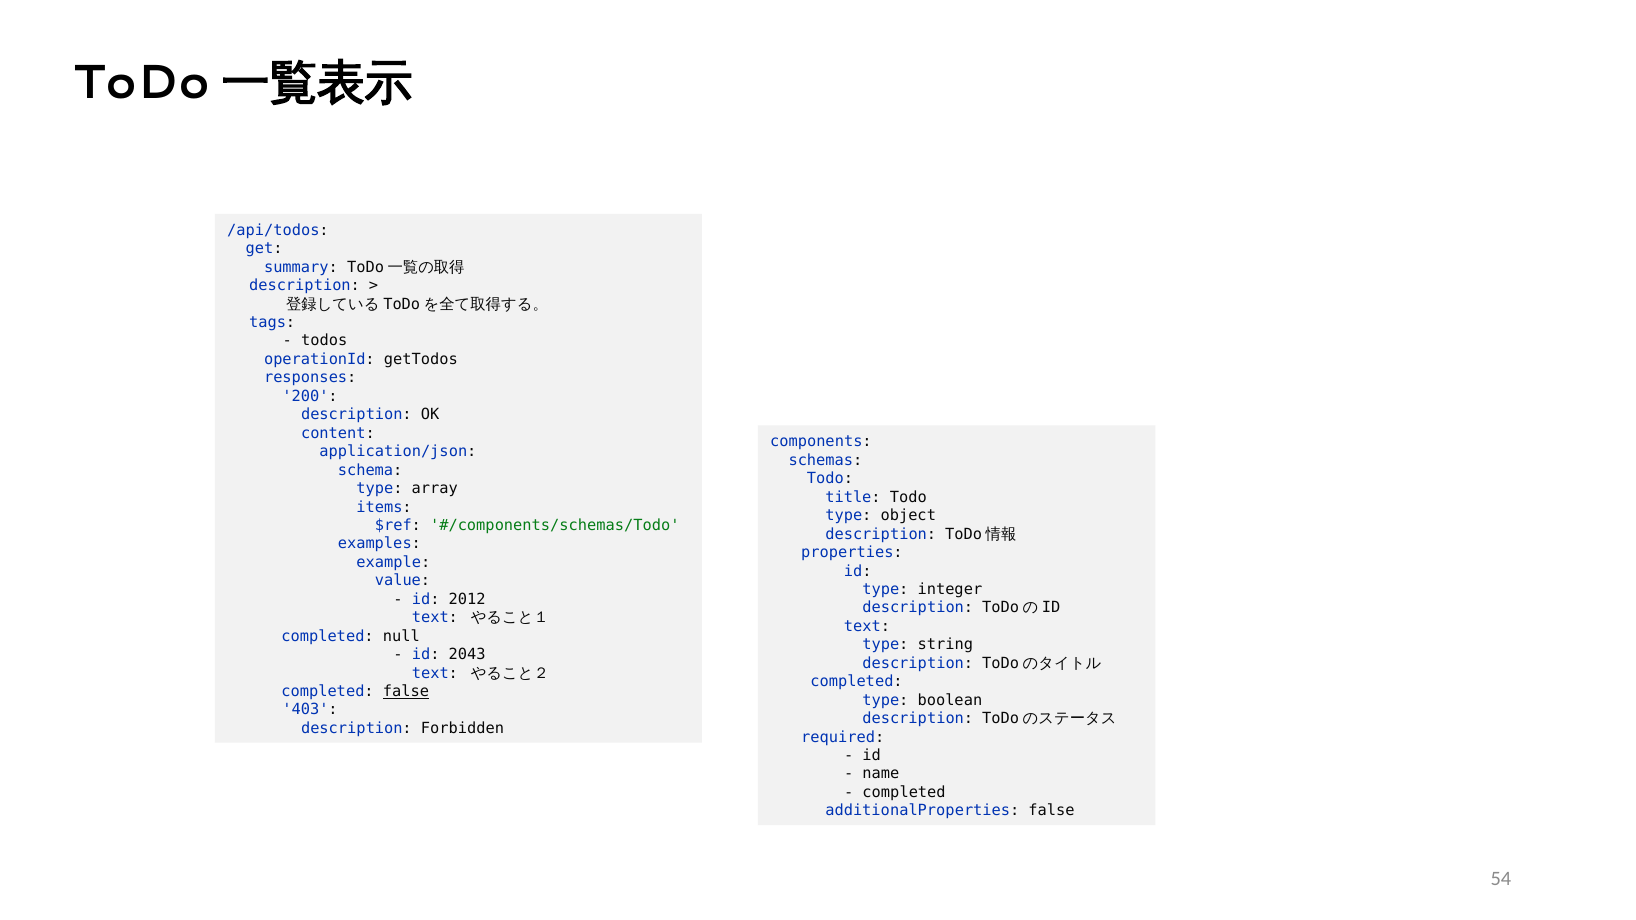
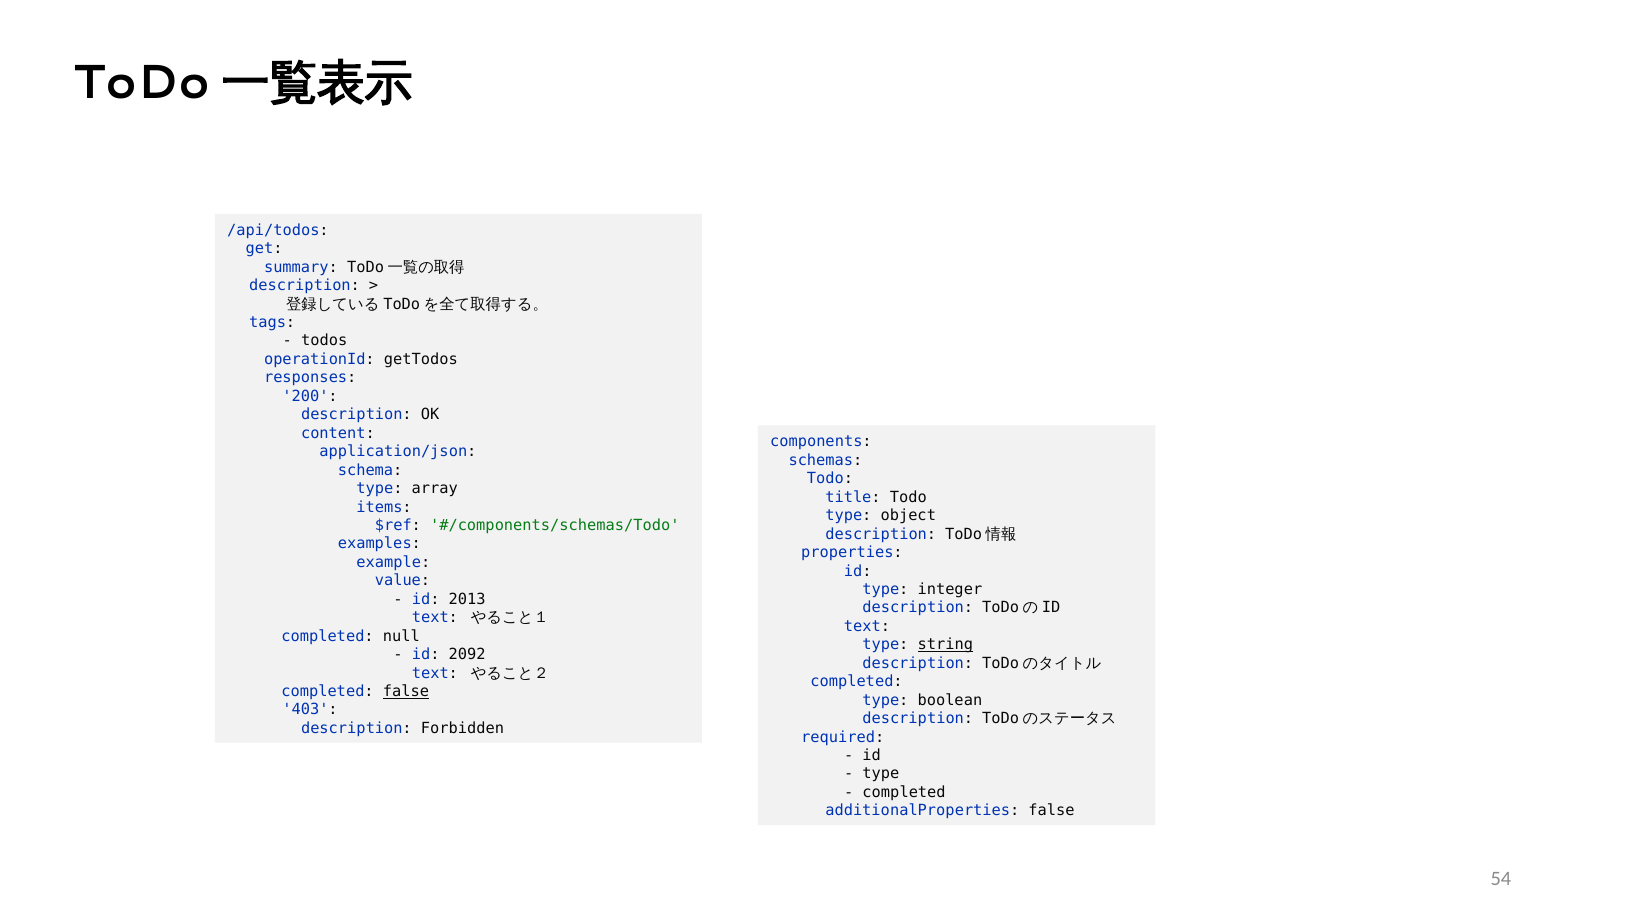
2012: 2012 -> 2013
string underline: none -> present
2043: 2043 -> 2092
name at (881, 774): name -> type
